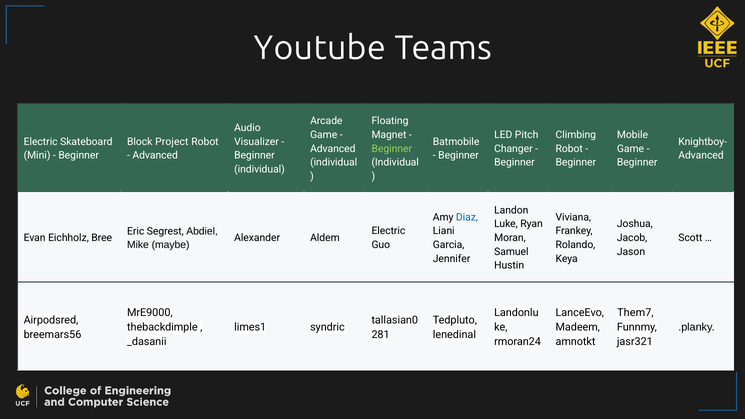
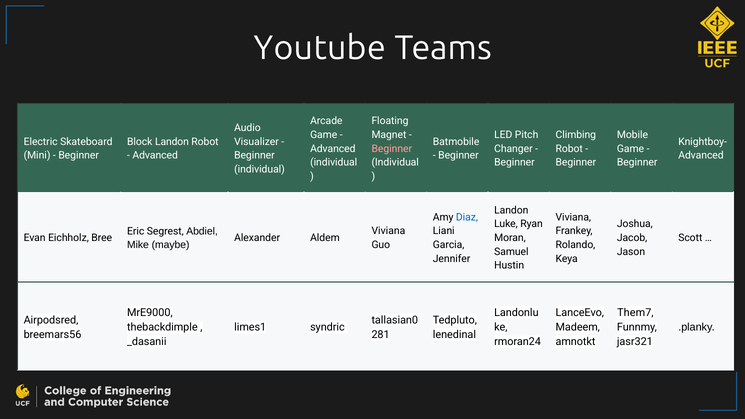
Block Project: Project -> Landon
Beginner at (392, 149) colour: light green -> pink
Electric at (388, 231): Electric -> Viviana
